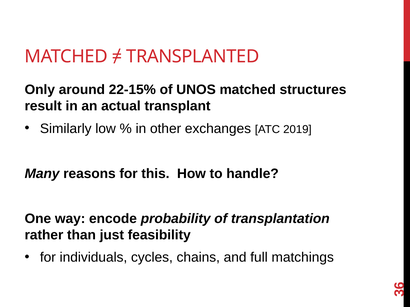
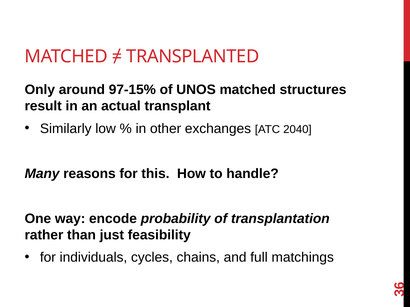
22-15%: 22-15% -> 97-15%
2019: 2019 -> 2040
